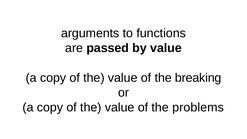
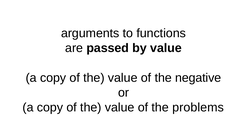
breaking: breaking -> negative
